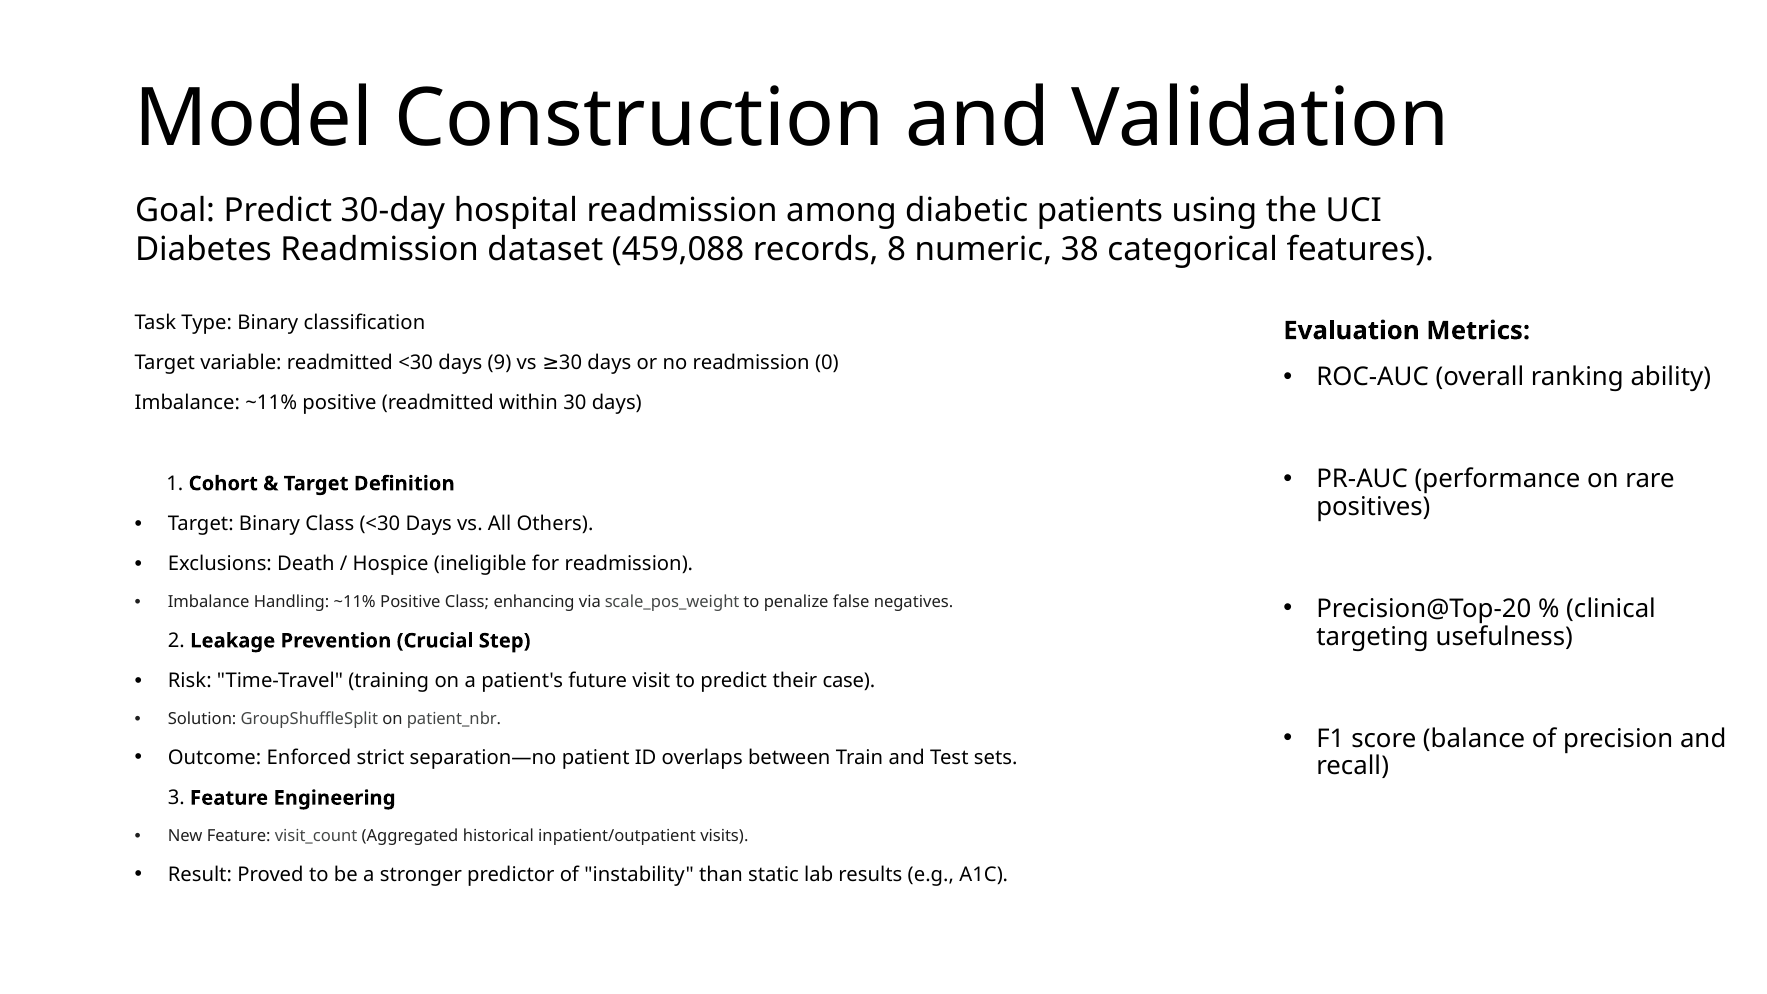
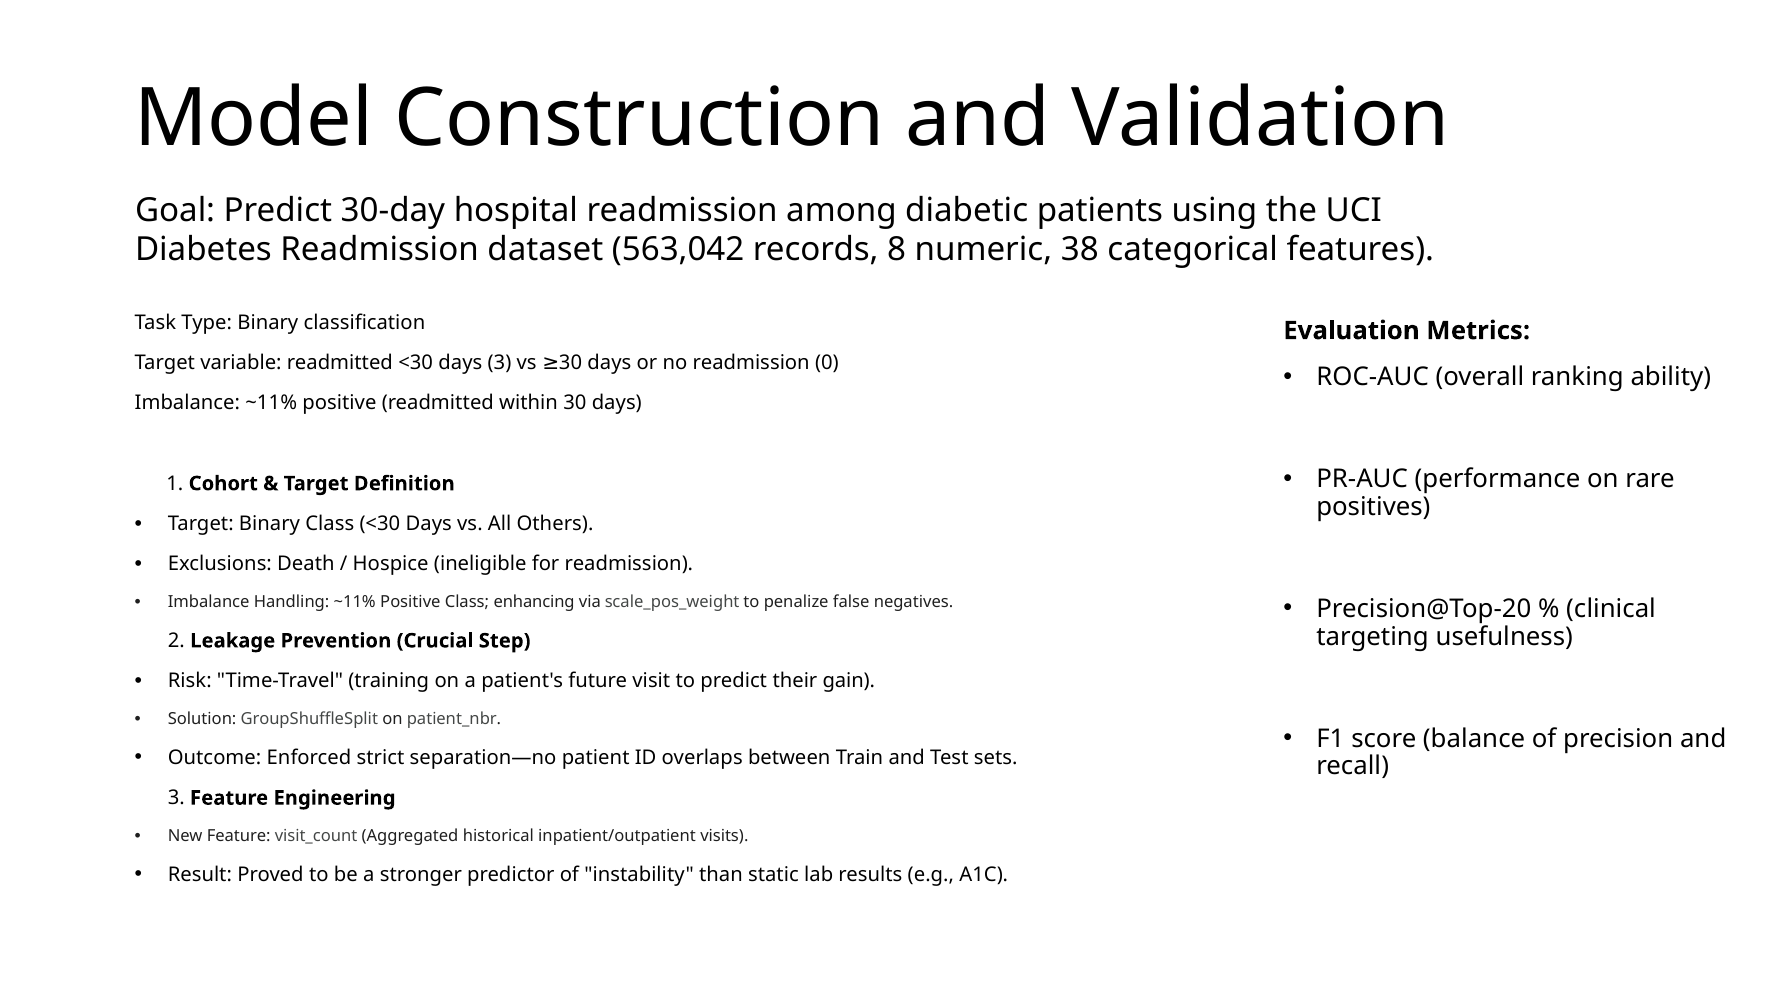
459,088: 459,088 -> 563,042
days 9: 9 -> 3
case: case -> gain
